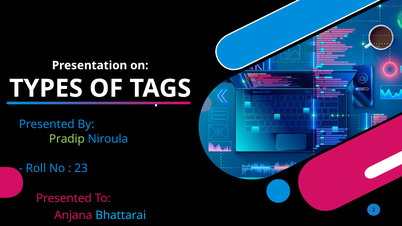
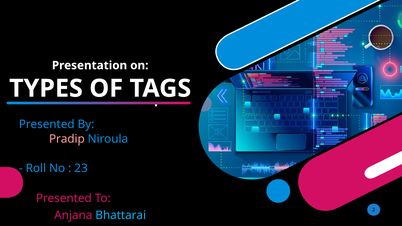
Pradip colour: light green -> pink
